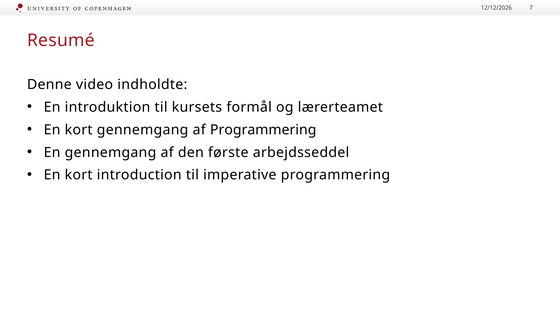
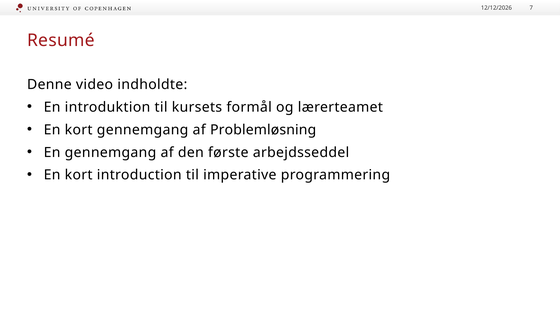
af Programmering: Programmering -> Problemløsning
